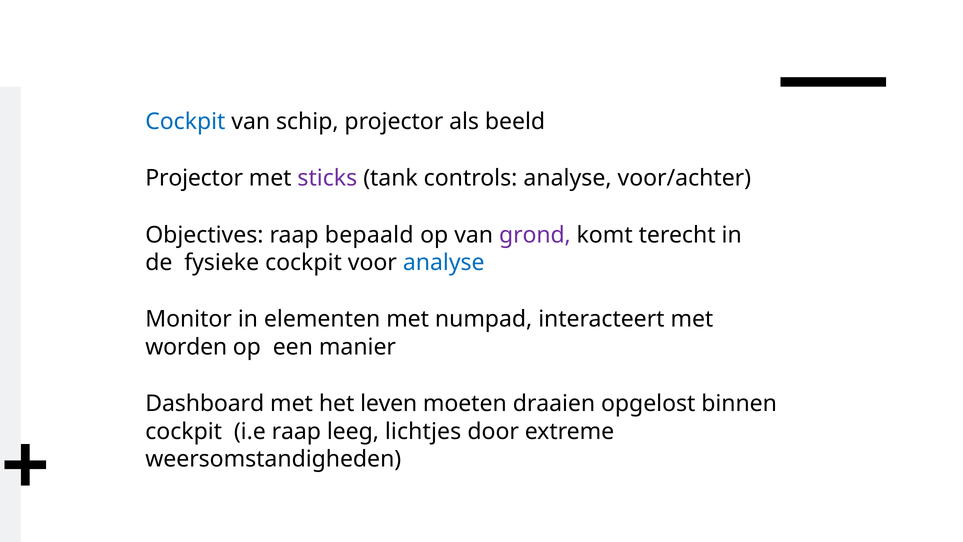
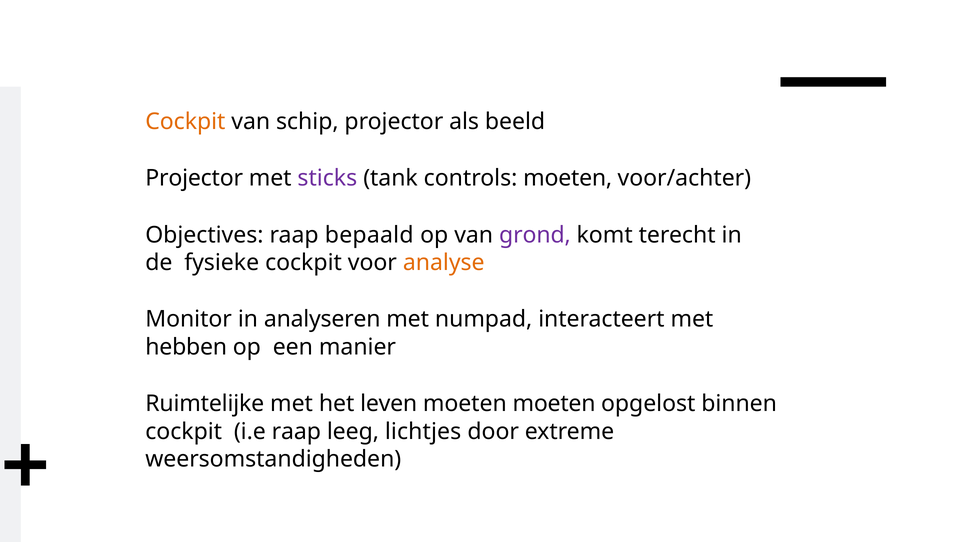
Cockpit at (185, 122) colour: blue -> orange
controls analyse: analyse -> moeten
analyse at (444, 263) colour: blue -> orange
elementen: elementen -> analyseren
worden: worden -> hebben
Dashboard: Dashboard -> Ruimtelijke
moeten draaien: draaien -> moeten
